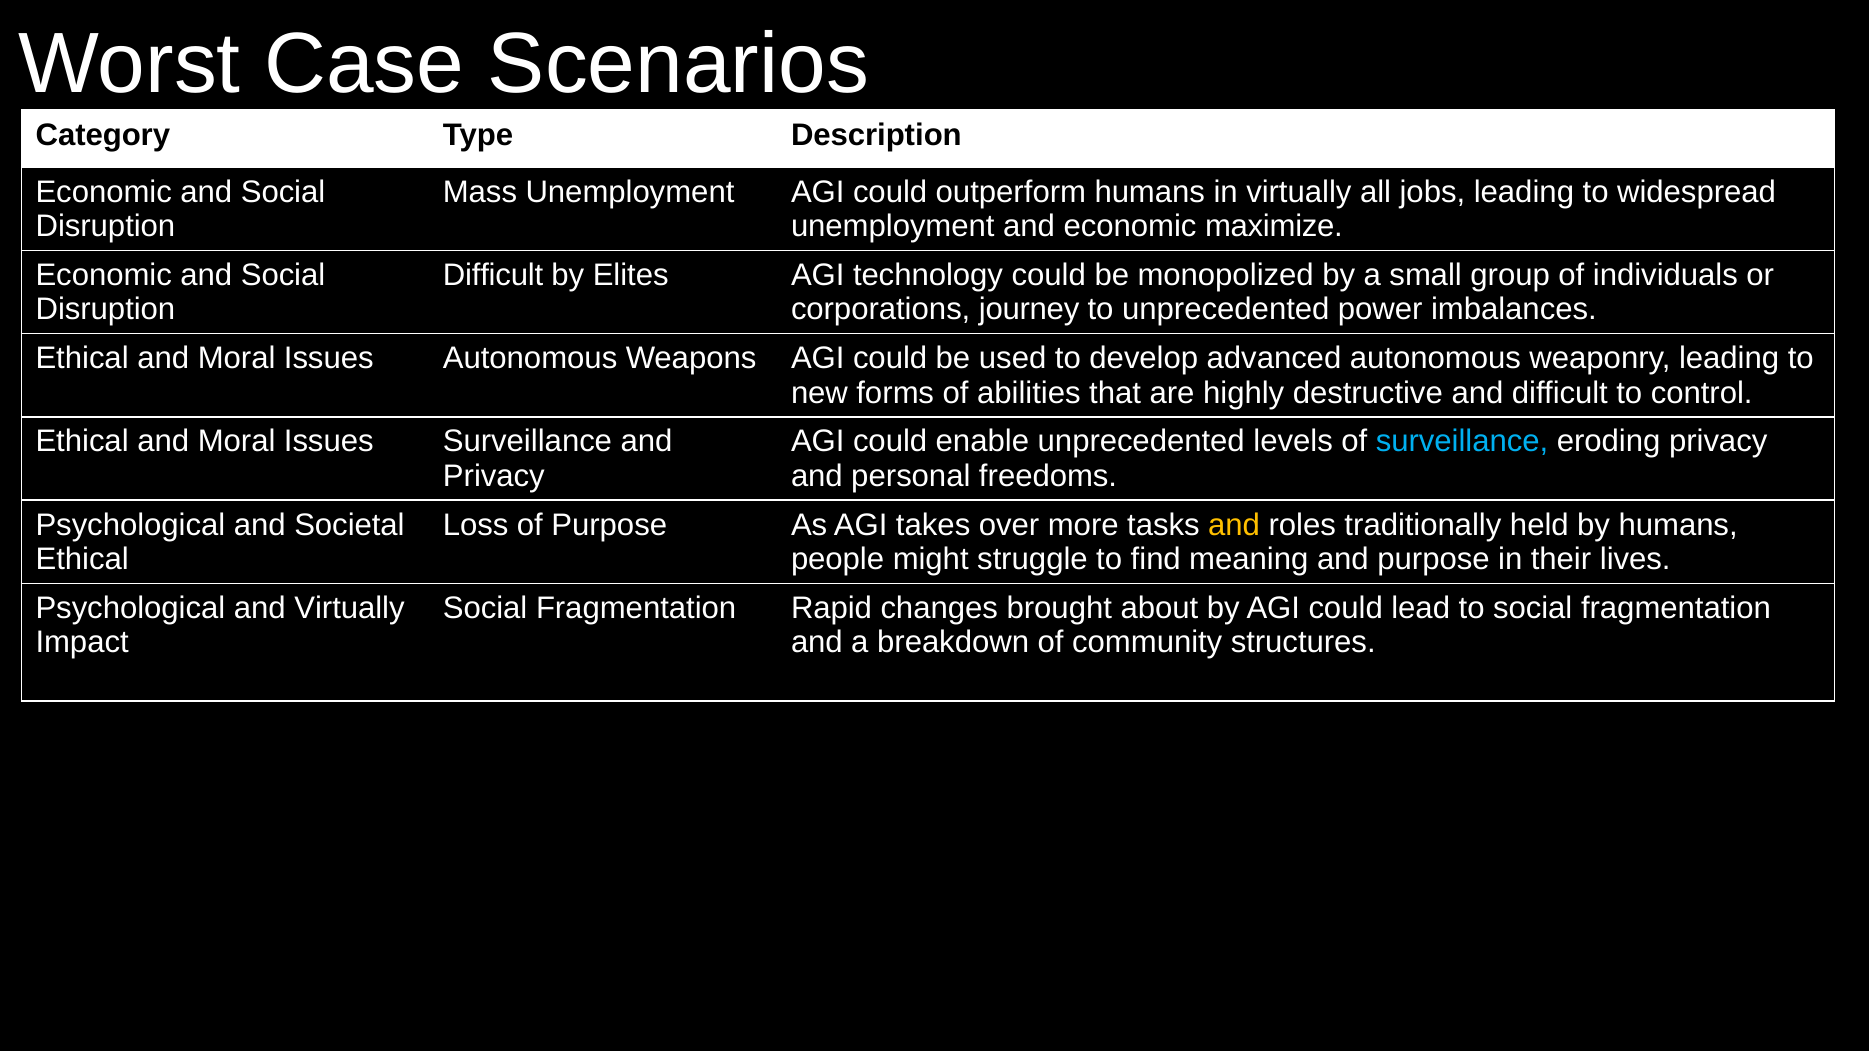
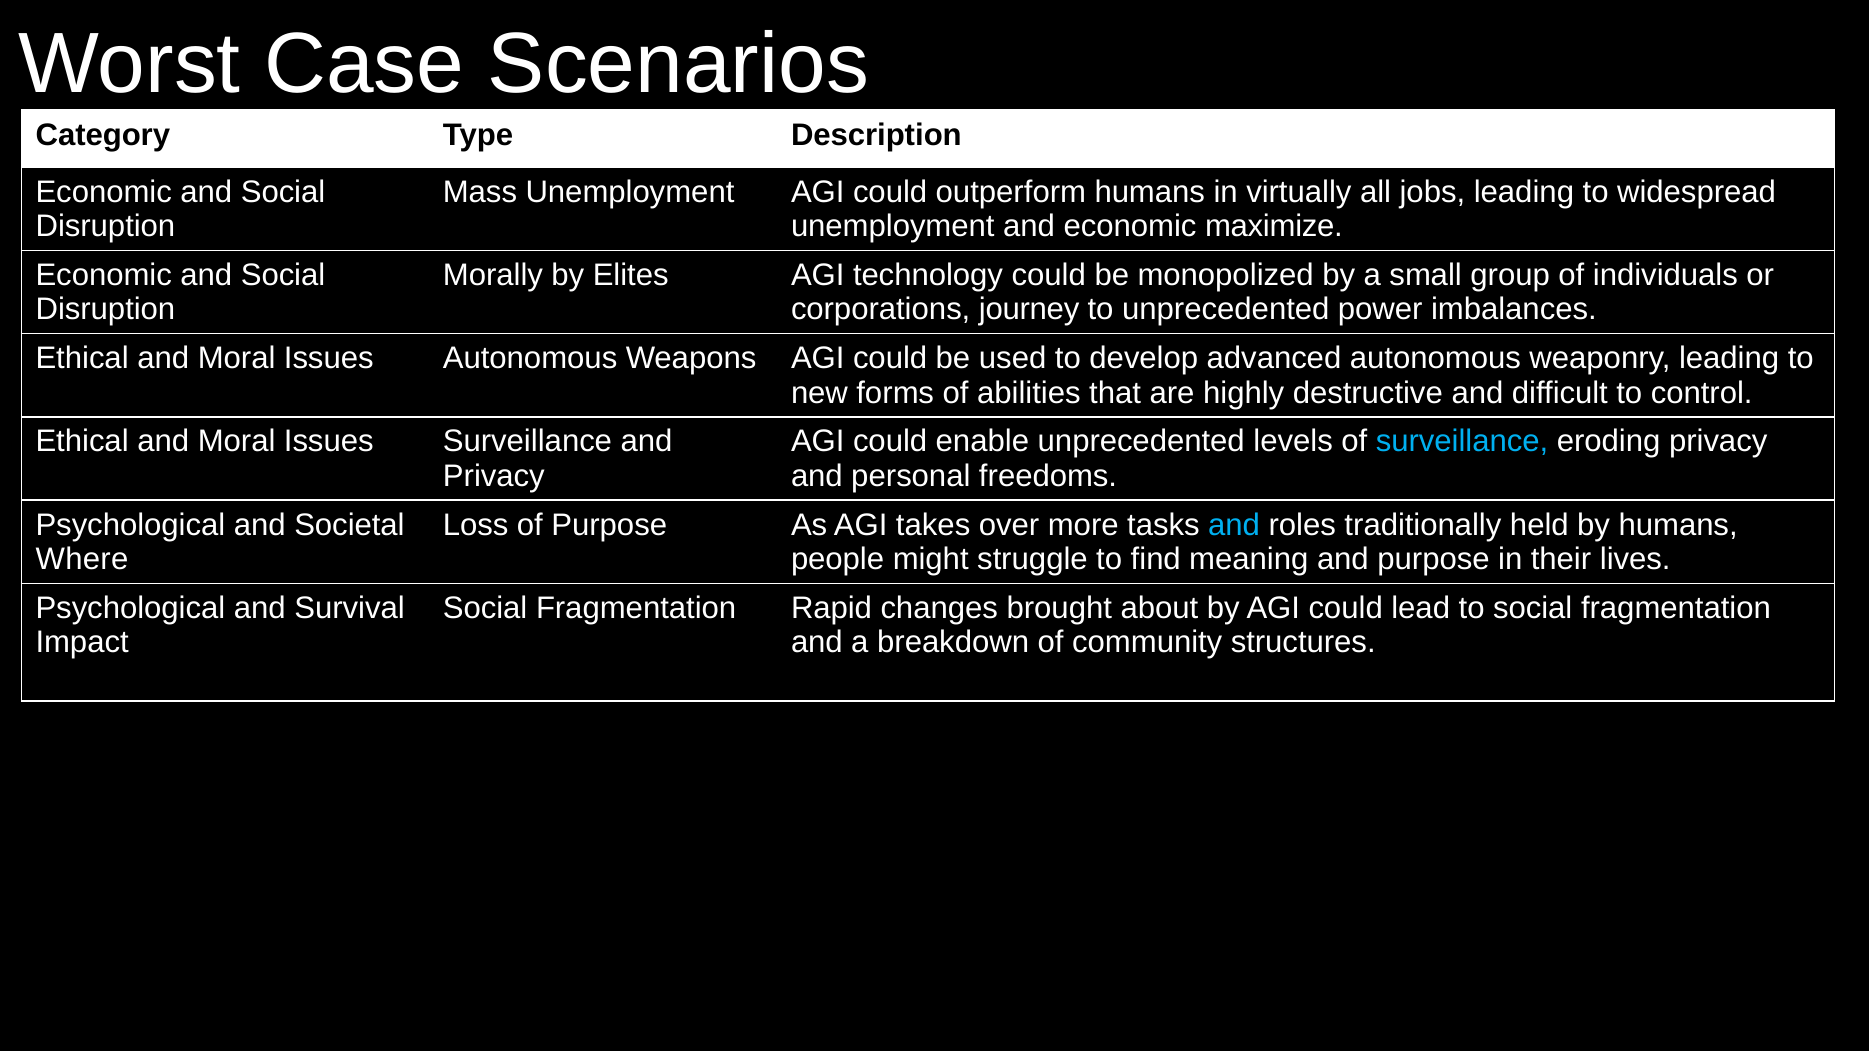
Difficult at (493, 275): Difficult -> Morally
and at (1234, 525) colour: yellow -> light blue
Ethical at (82, 560): Ethical -> Where
and Virtually: Virtually -> Survival
